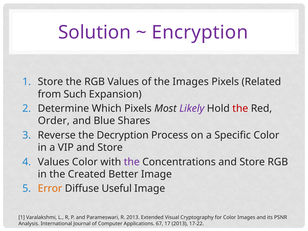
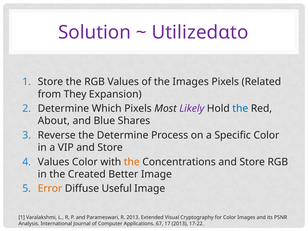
Encryption: Encryption -> Utilizedαto
Such: Such -> They
the at (240, 109) colour: red -> blue
Order: Order -> About
the Decryption: Decryption -> Determine
the at (132, 162) colour: purple -> orange
